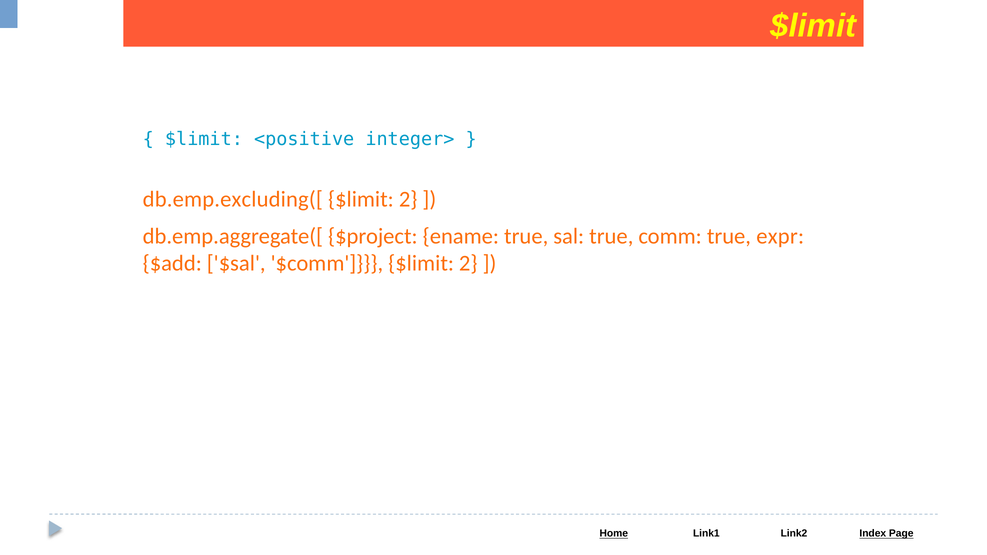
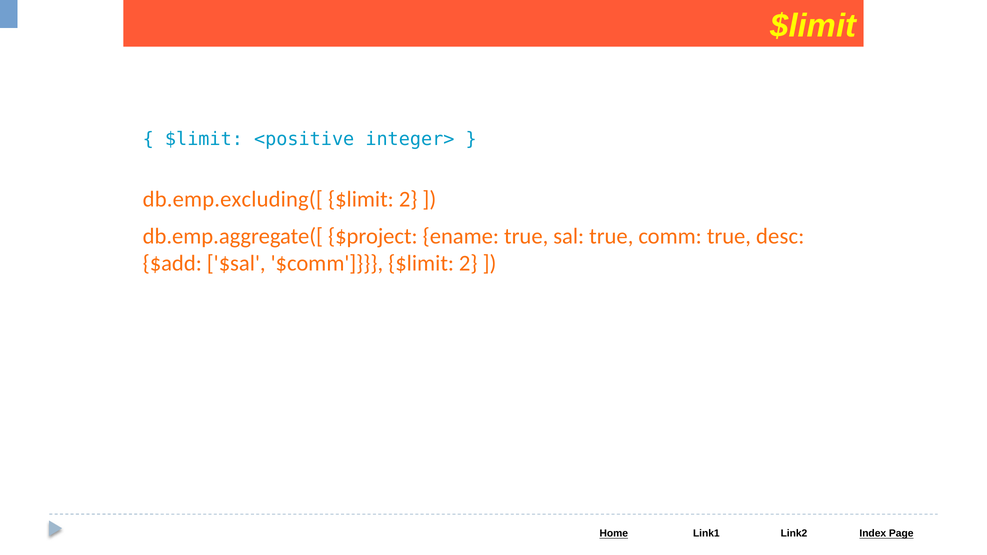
expr: expr -> desc
